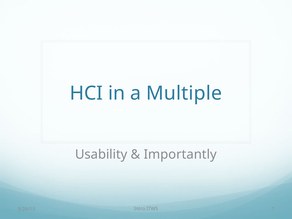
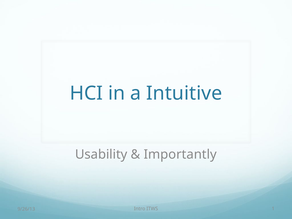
Multiple: Multiple -> Intuitive
